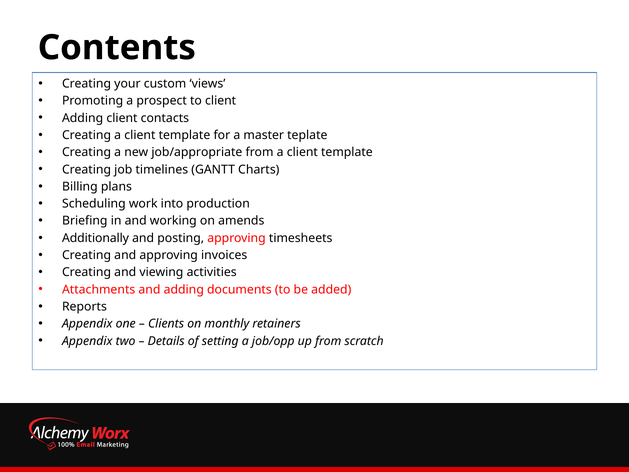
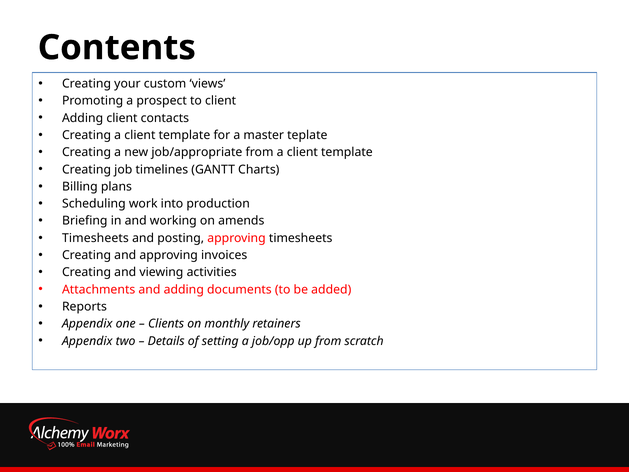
Additionally at (96, 238): Additionally -> Timesheets
